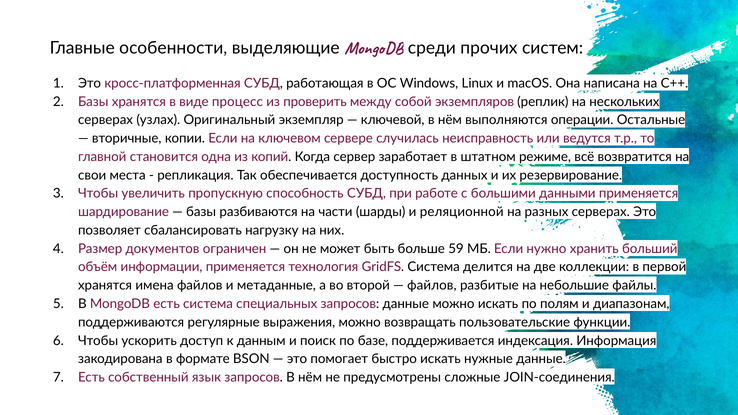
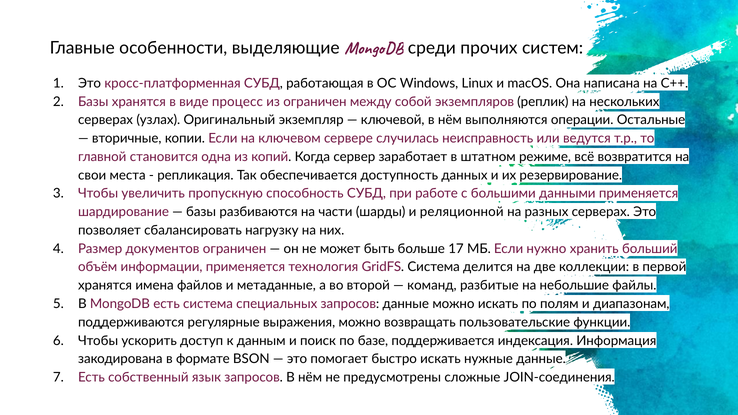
из проверить: проверить -> ограничен
59: 59 -> 17
файлов at (432, 286): файлов -> команд
